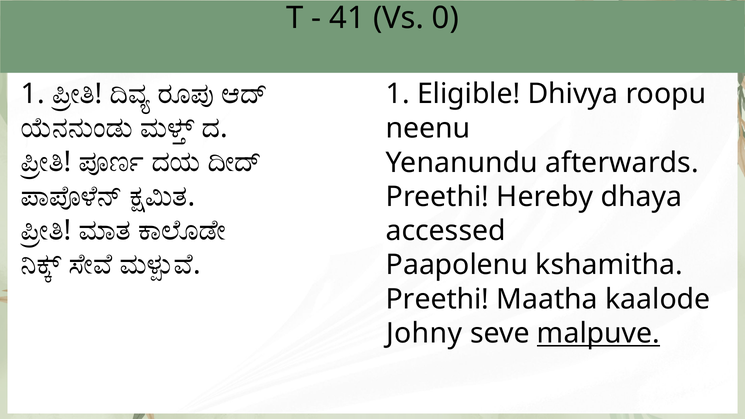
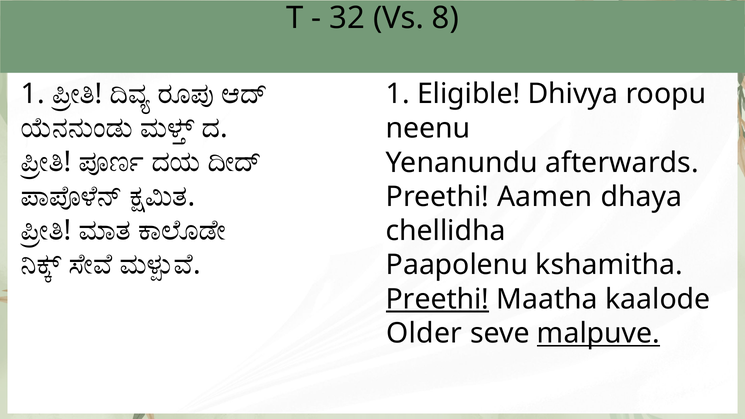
41: 41 -> 32
0: 0 -> 8
Hereby: Hereby -> Aamen
accessed: accessed -> chellidha
Preethi at (437, 299) underline: none -> present
Johny: Johny -> Older
